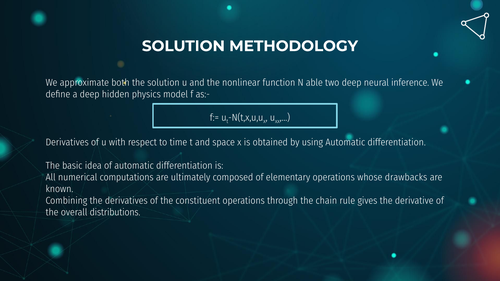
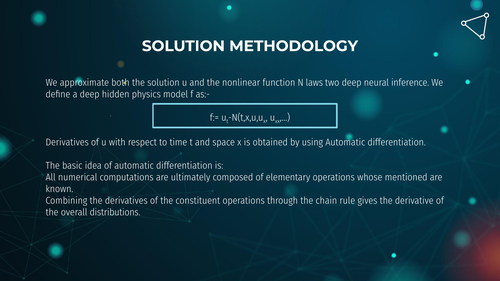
able: able -> laws
drawbacks: drawbacks -> mentioned
